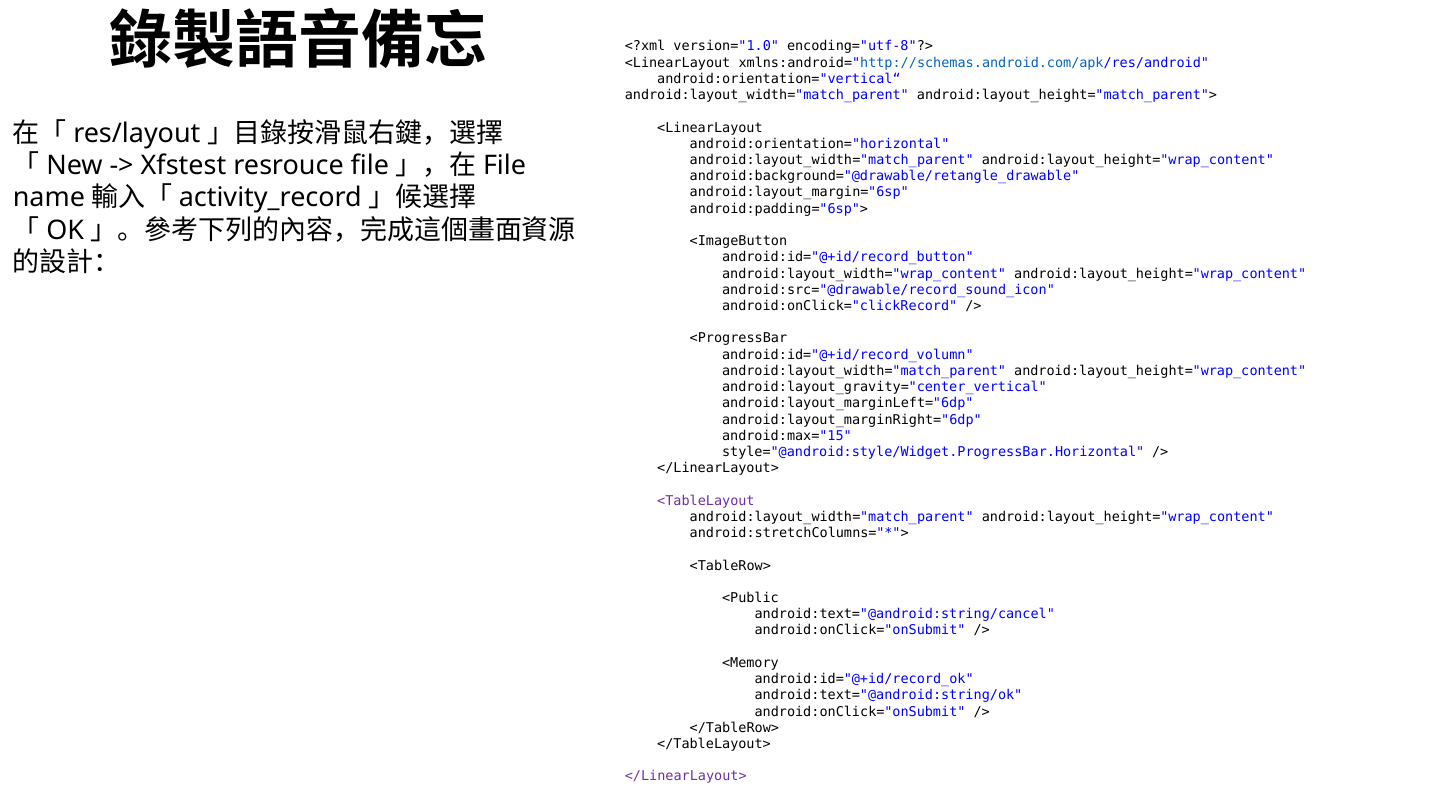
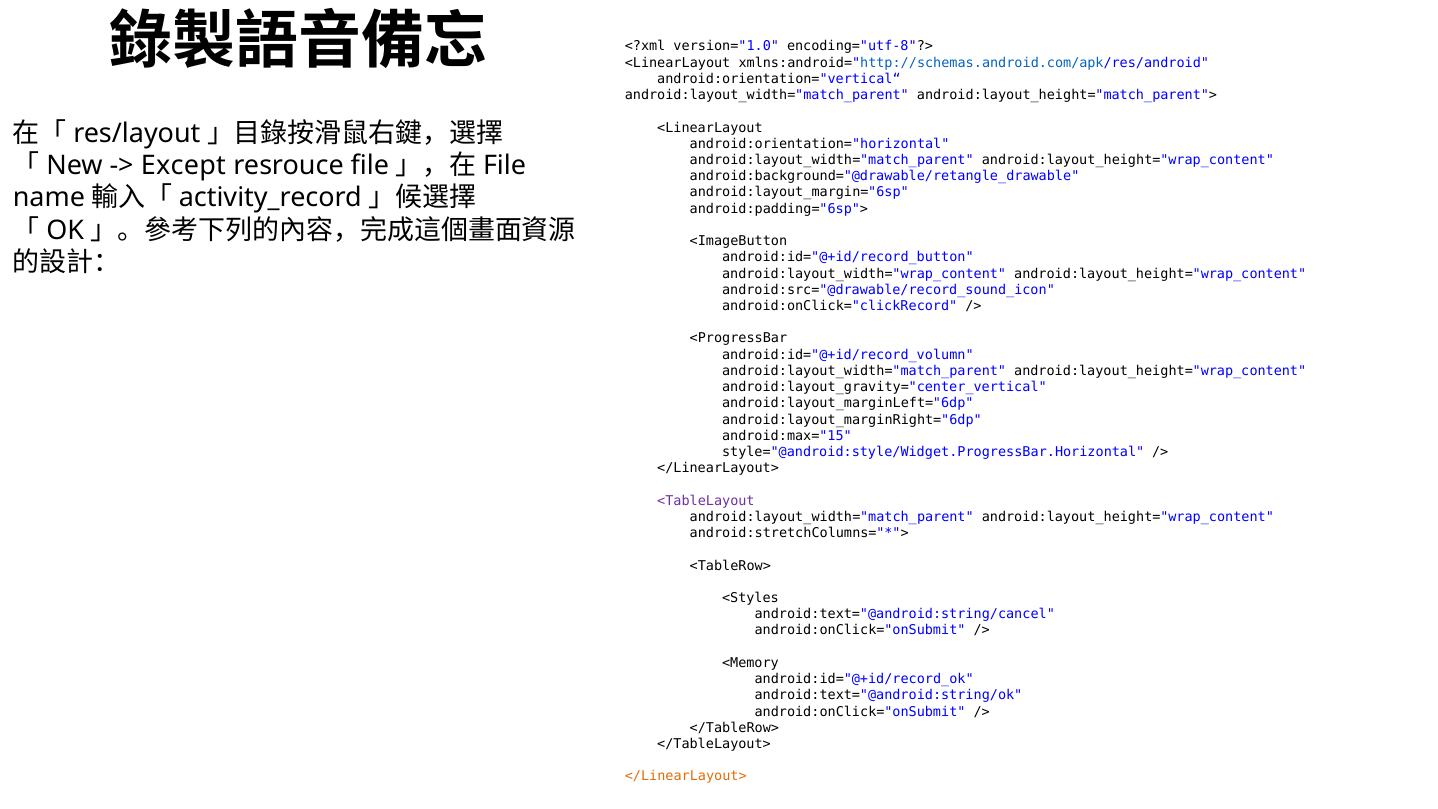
Xfstest: Xfstest -> Except
<Public: <Public -> <Styles
</LinearLayout> at (686, 776) colour: purple -> orange
